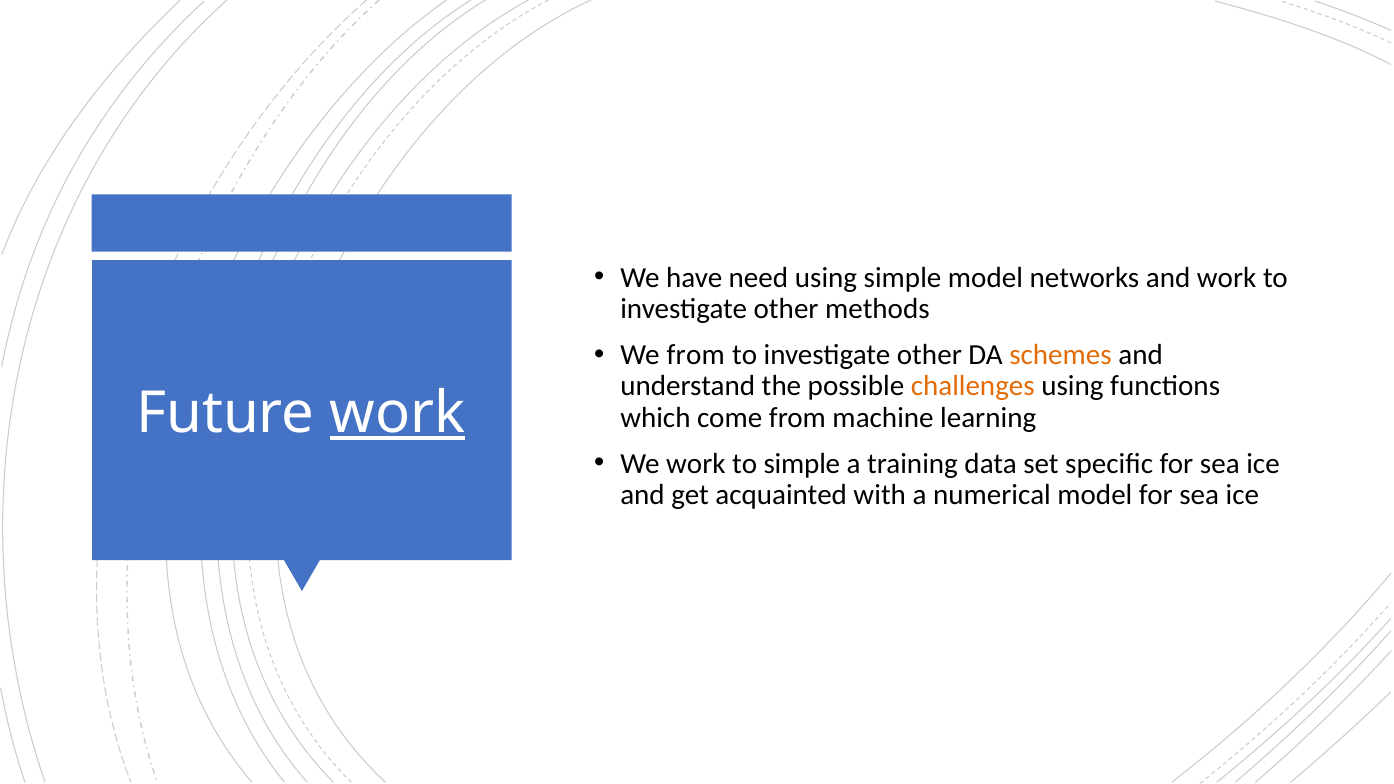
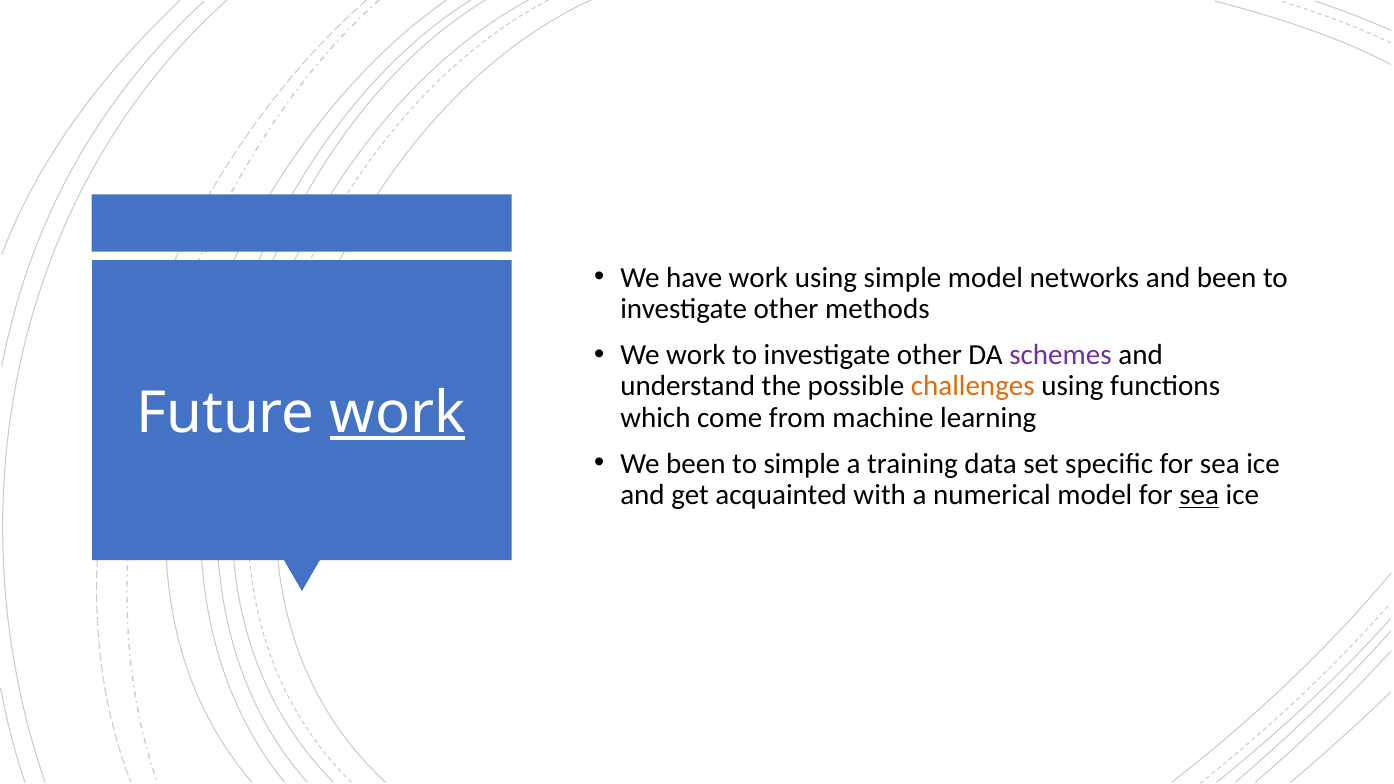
have need: need -> work
and work: work -> been
We from: from -> work
schemes colour: orange -> purple
We work: work -> been
sea at (1199, 495) underline: none -> present
